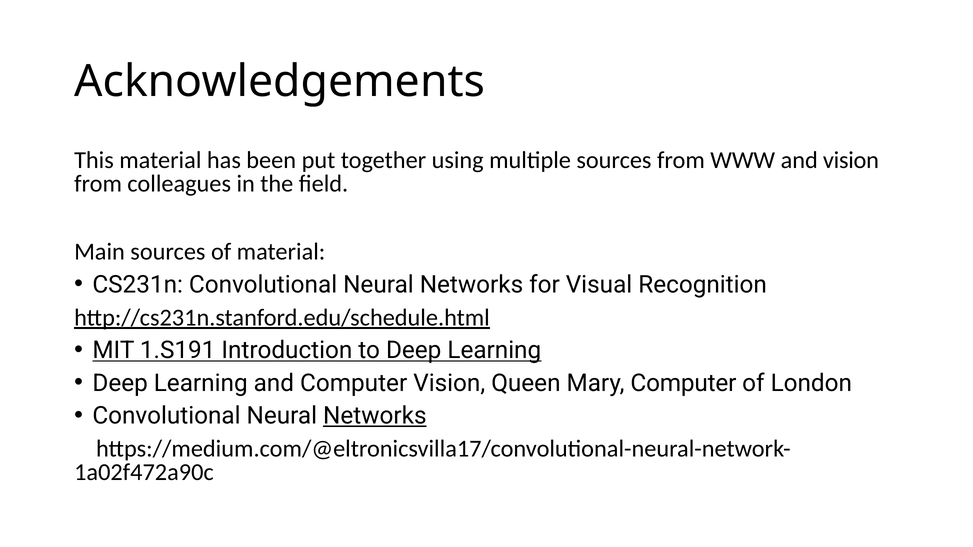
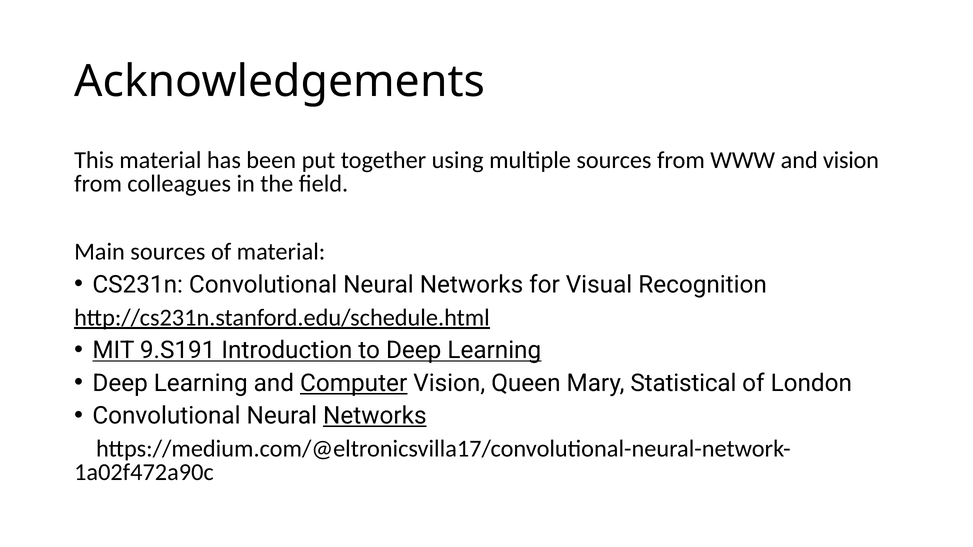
1.S191: 1.S191 -> 9.S191
Computer at (354, 383) underline: none -> present
Mary Computer: Computer -> Statistical
